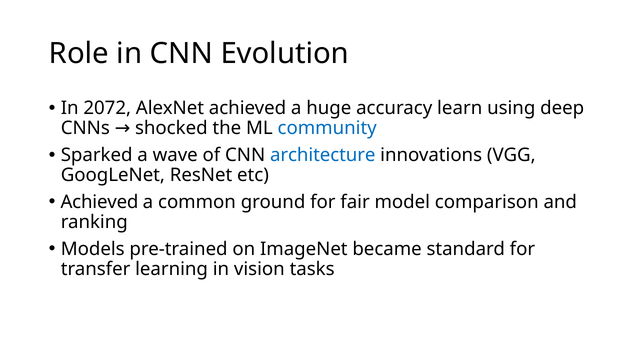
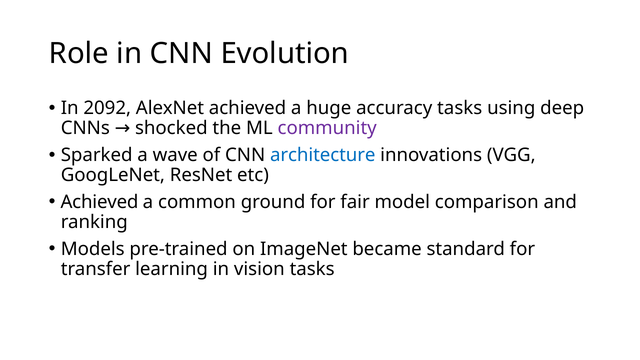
2072: 2072 -> 2092
accuracy learn: learn -> tasks
community colour: blue -> purple
